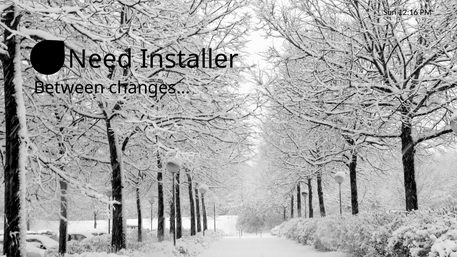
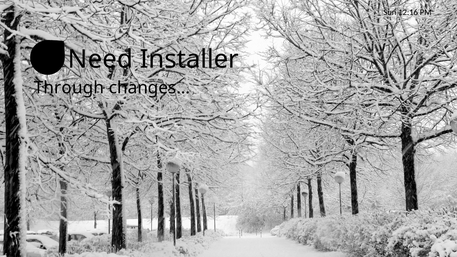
Between: Between -> Through
